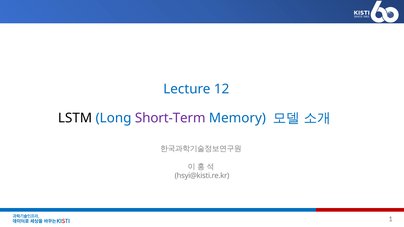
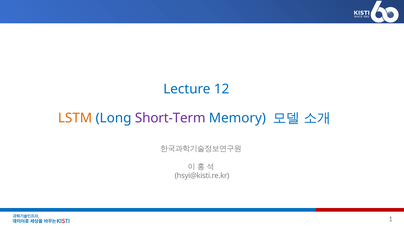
LSTM colour: black -> orange
